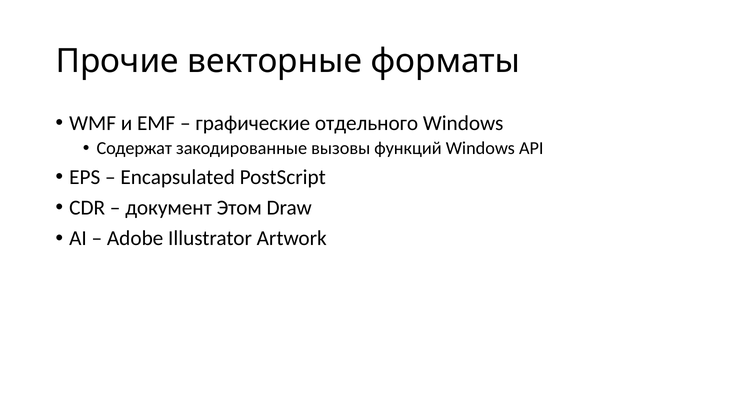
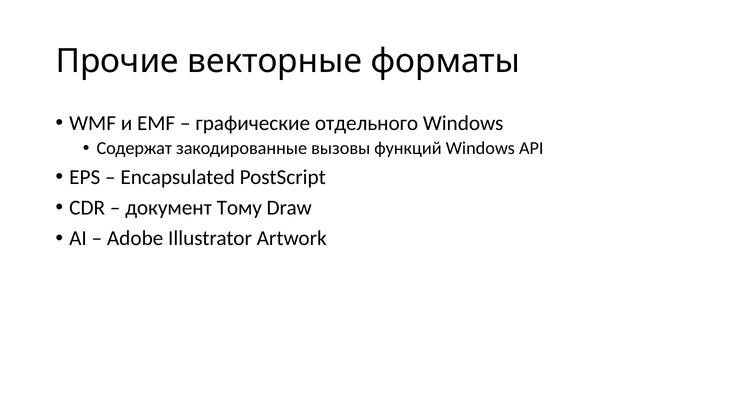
Этом: Этом -> Тому
